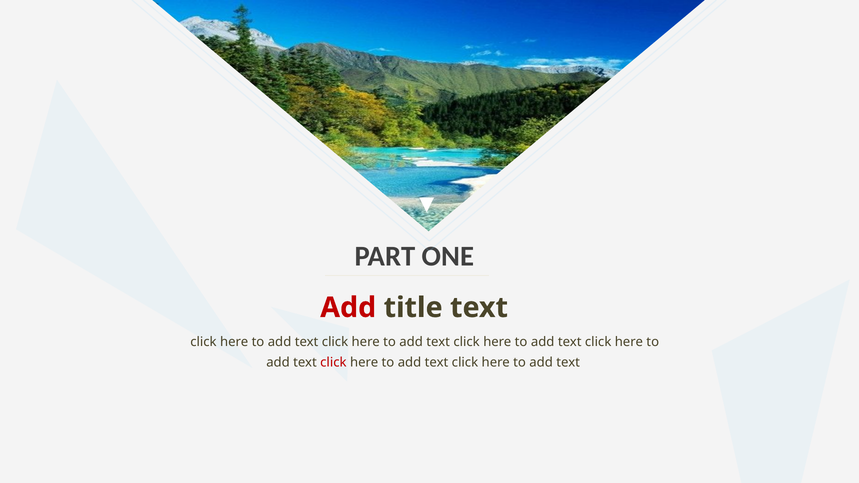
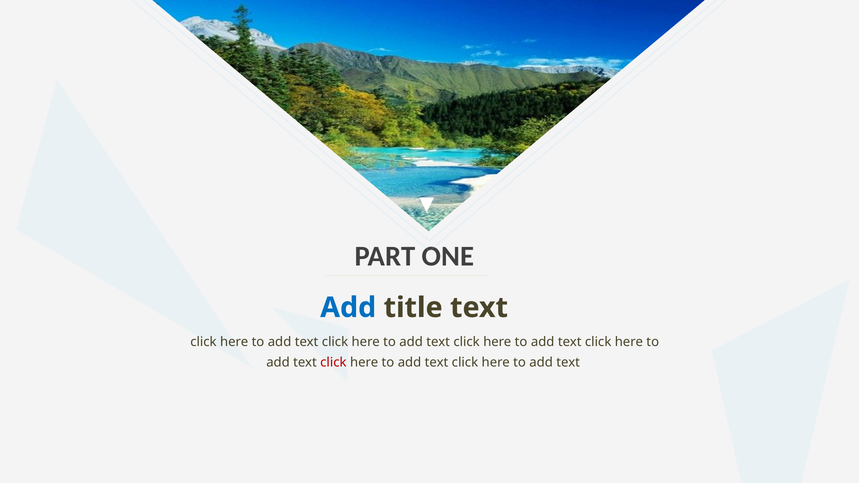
Add at (348, 308) colour: red -> blue
